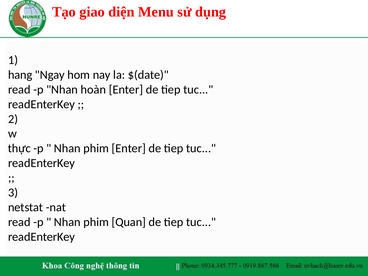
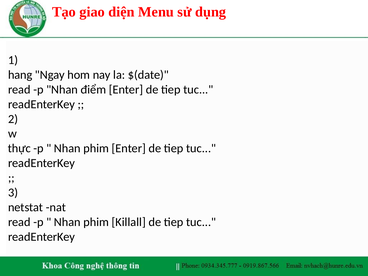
hoàn: hoàn -> điểm
Quan: Quan -> Killall
